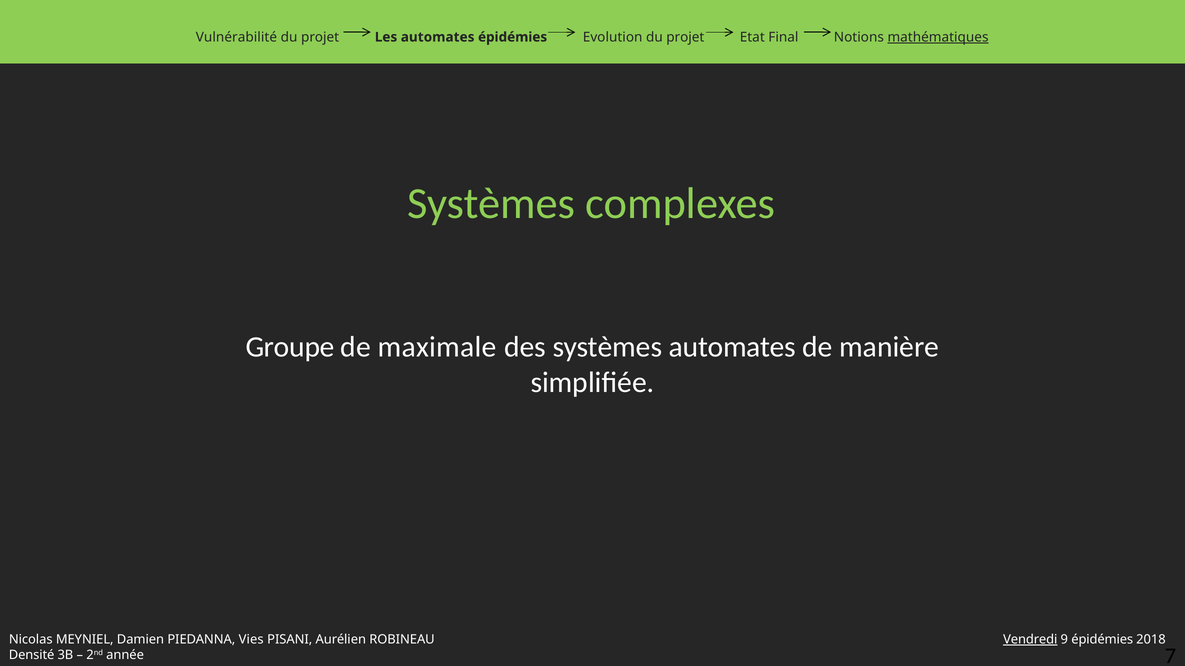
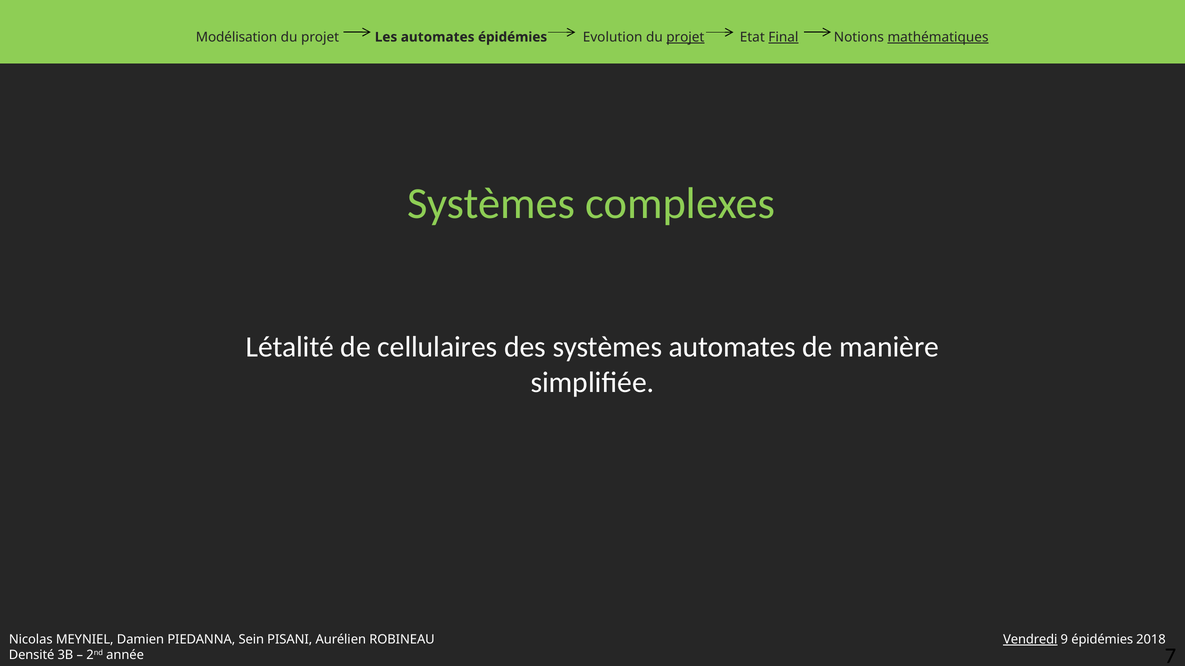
Vulnérabilité: Vulnérabilité -> Modélisation
projet at (685, 37) underline: none -> present
Final underline: none -> present
Groupe: Groupe -> Létalité
maximale: maximale -> cellulaires
Vies: Vies -> Sein
